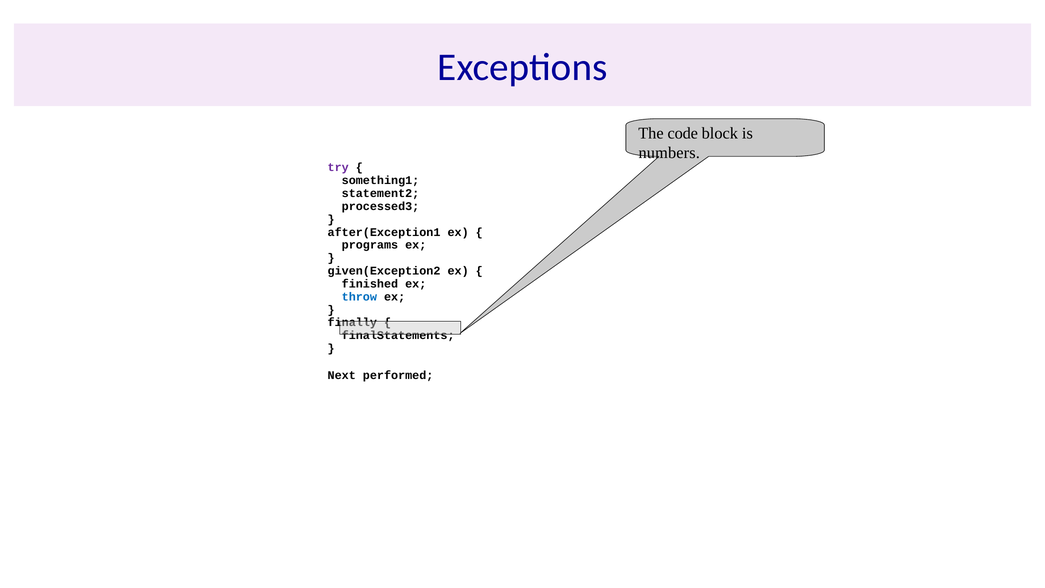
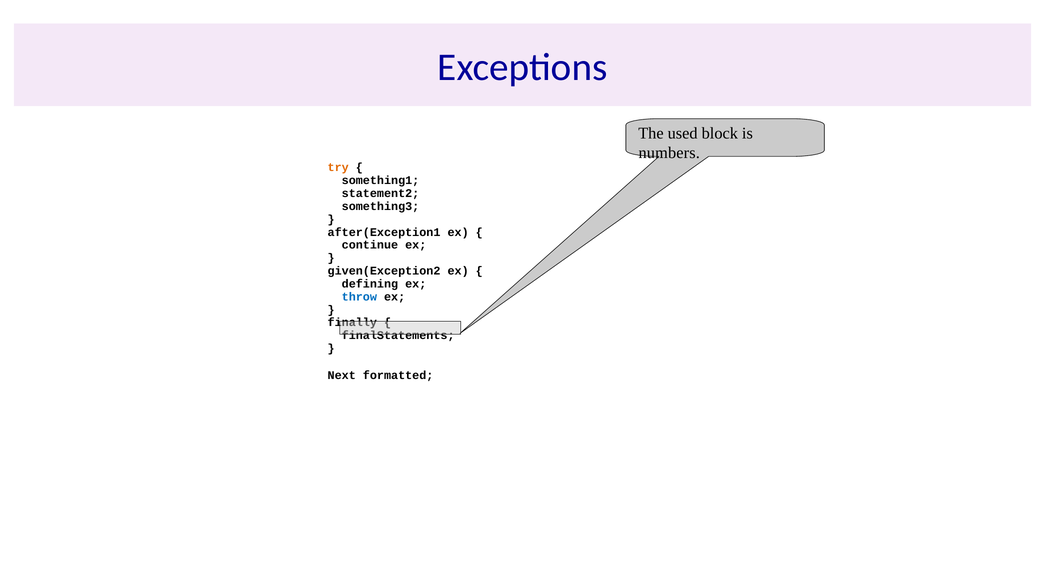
code: code -> used
try colour: purple -> orange
processed3: processed3 -> something3
programs: programs -> continue
finished: finished -> defining
performed: performed -> formatted
